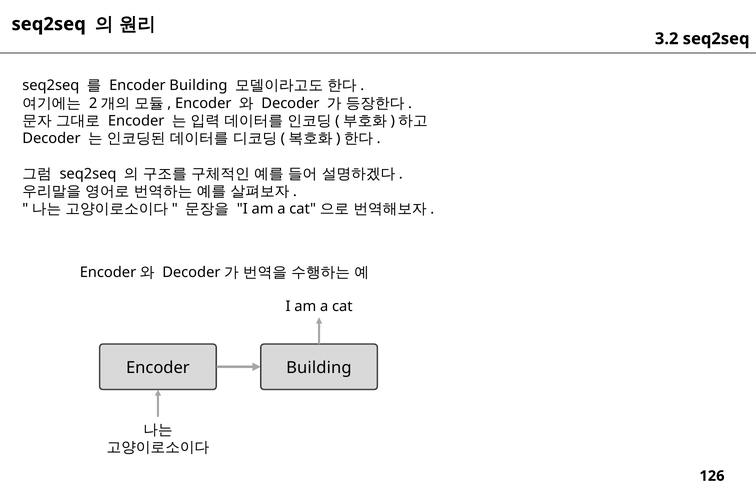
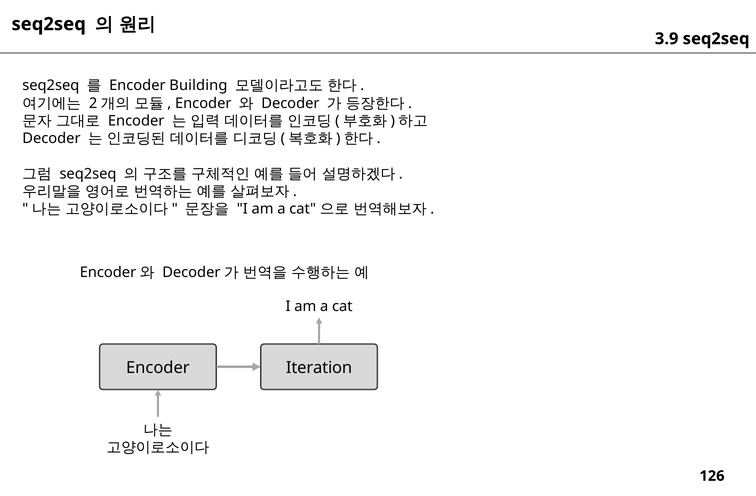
3.2: 3.2 -> 3.9
Building at (319, 368): Building -> Iteration
